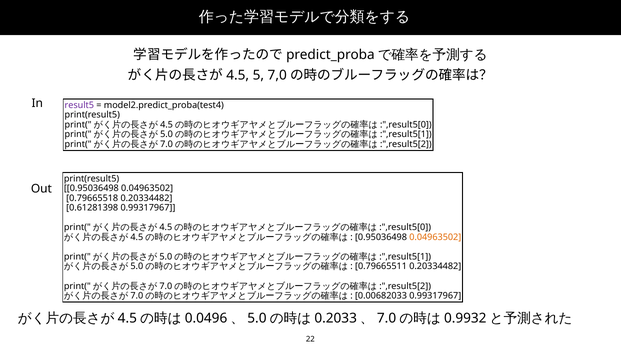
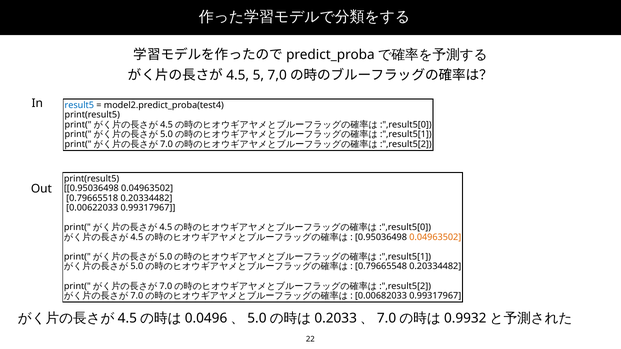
result5 colour: purple -> blue
0.61281398: 0.61281398 -> 0.00622033
0.79665511: 0.79665511 -> 0.79665548
